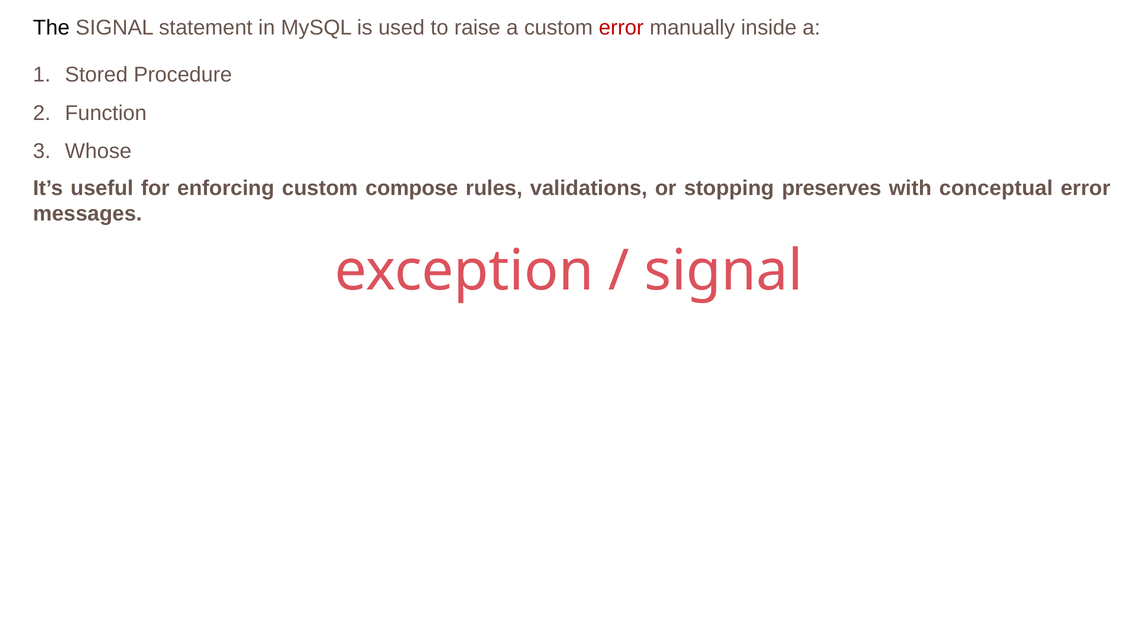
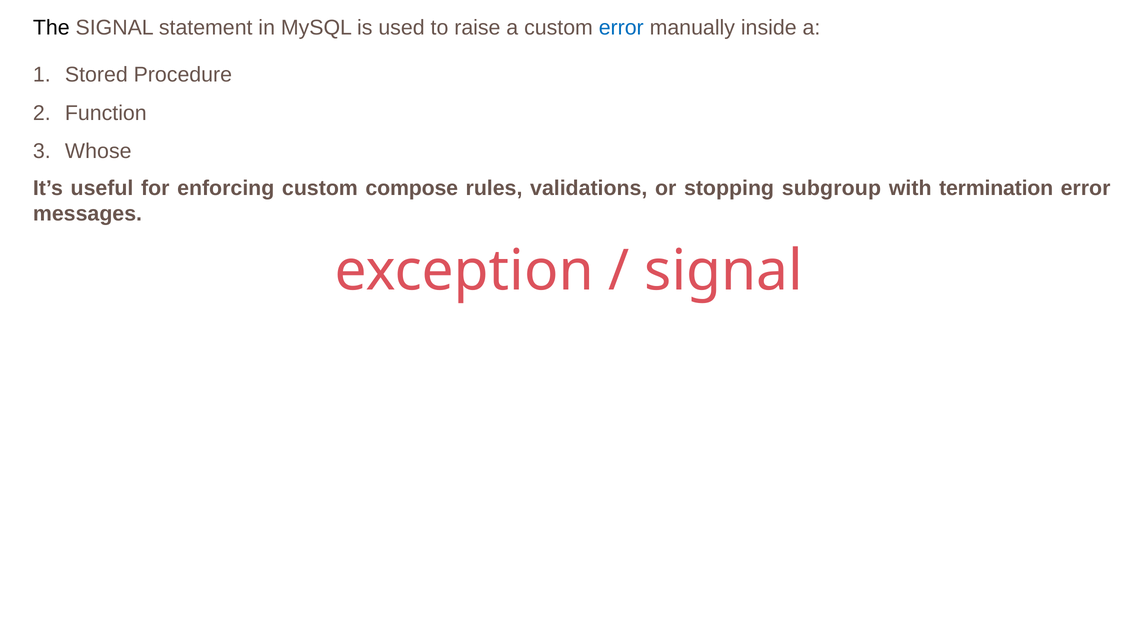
error at (621, 28) colour: red -> blue
preserves: preserves -> subgroup
conceptual: conceptual -> termination
